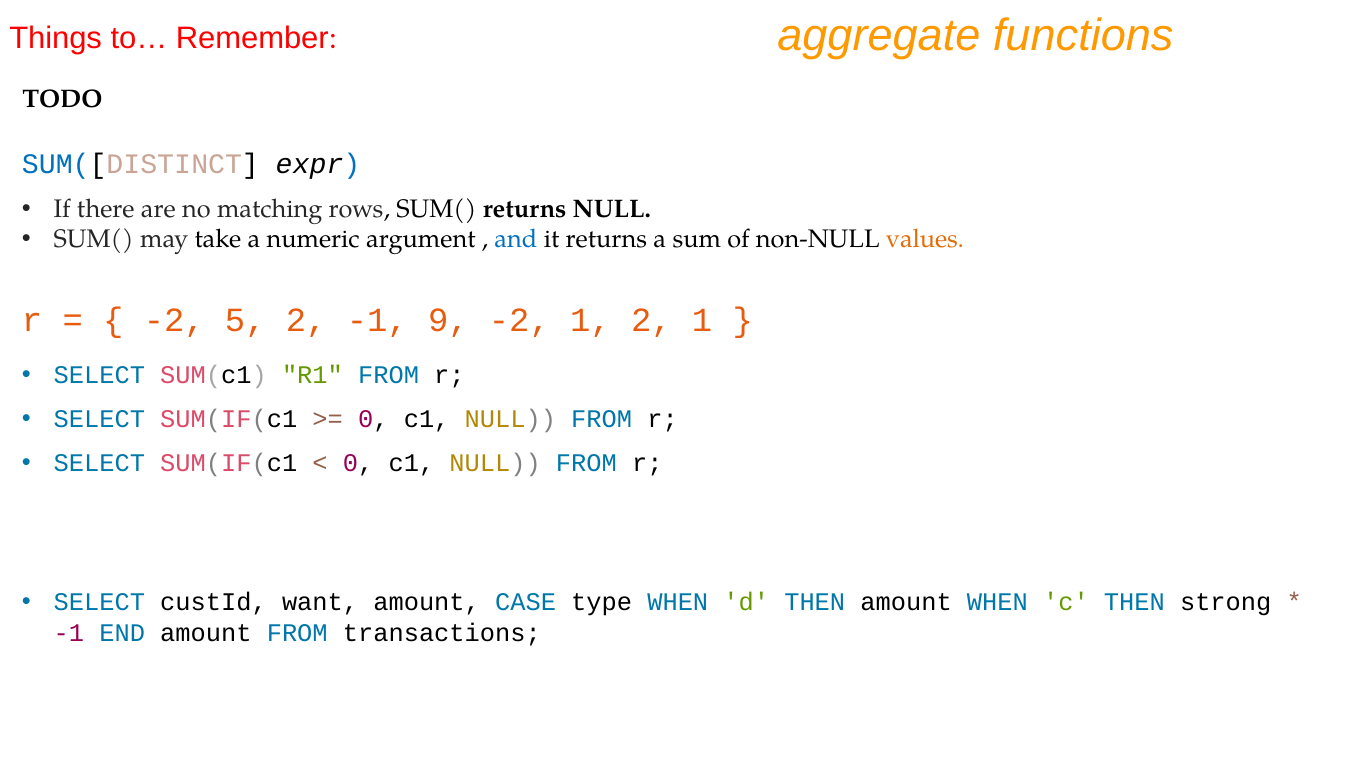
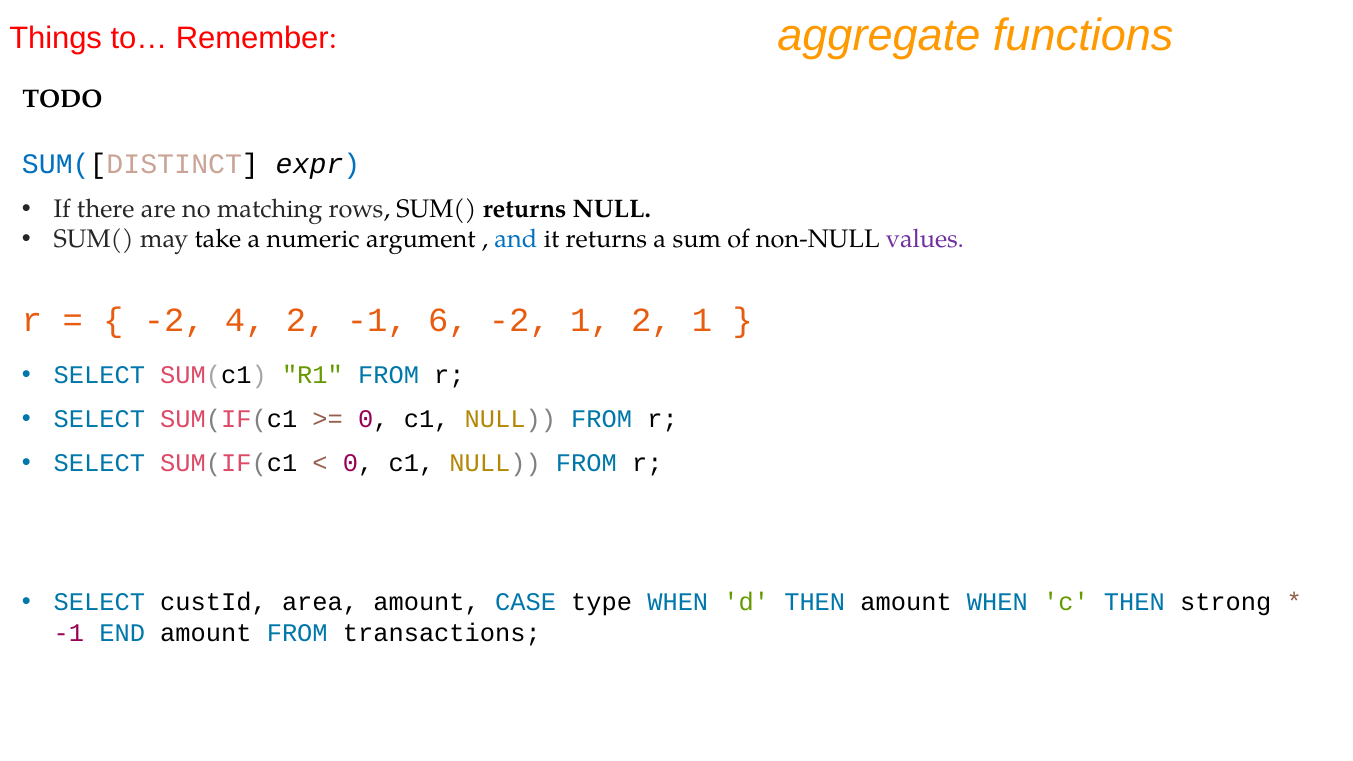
values colour: orange -> purple
5: 5 -> 4
9: 9 -> 6
want: want -> area
